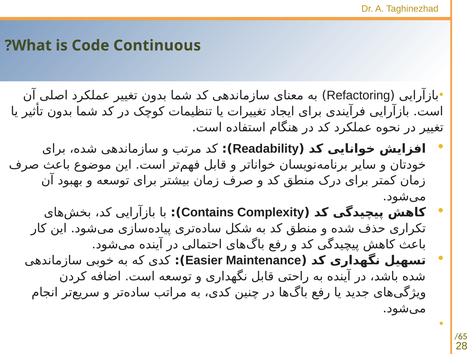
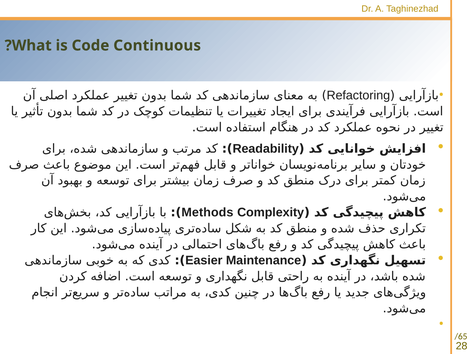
Contains: Contains -> Methods
